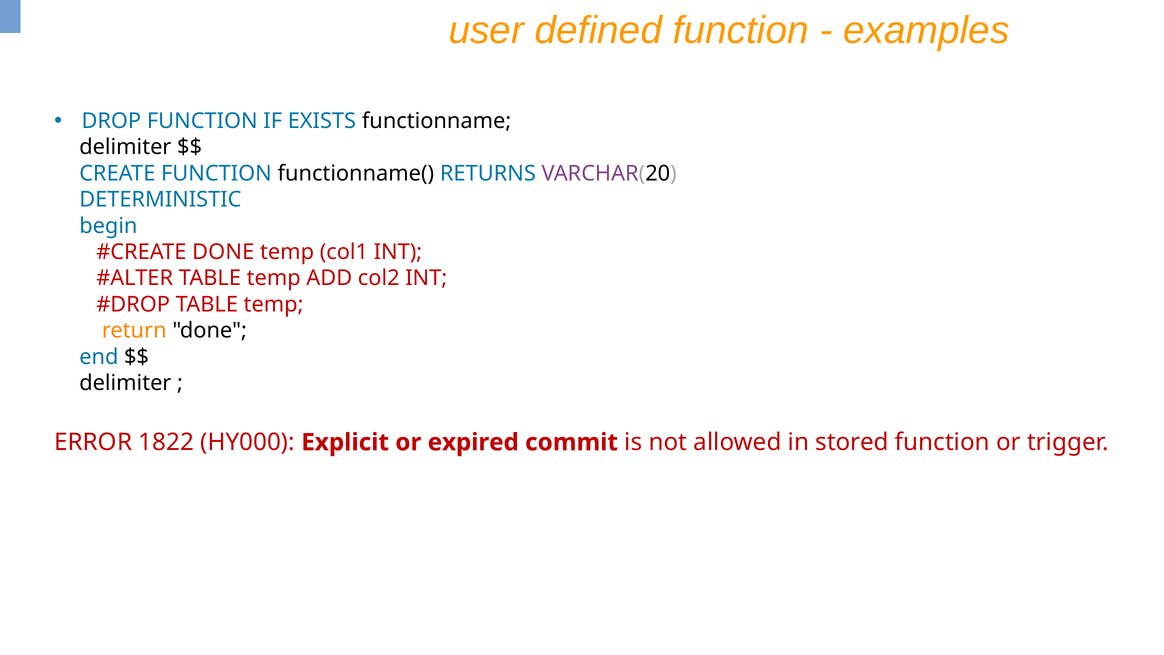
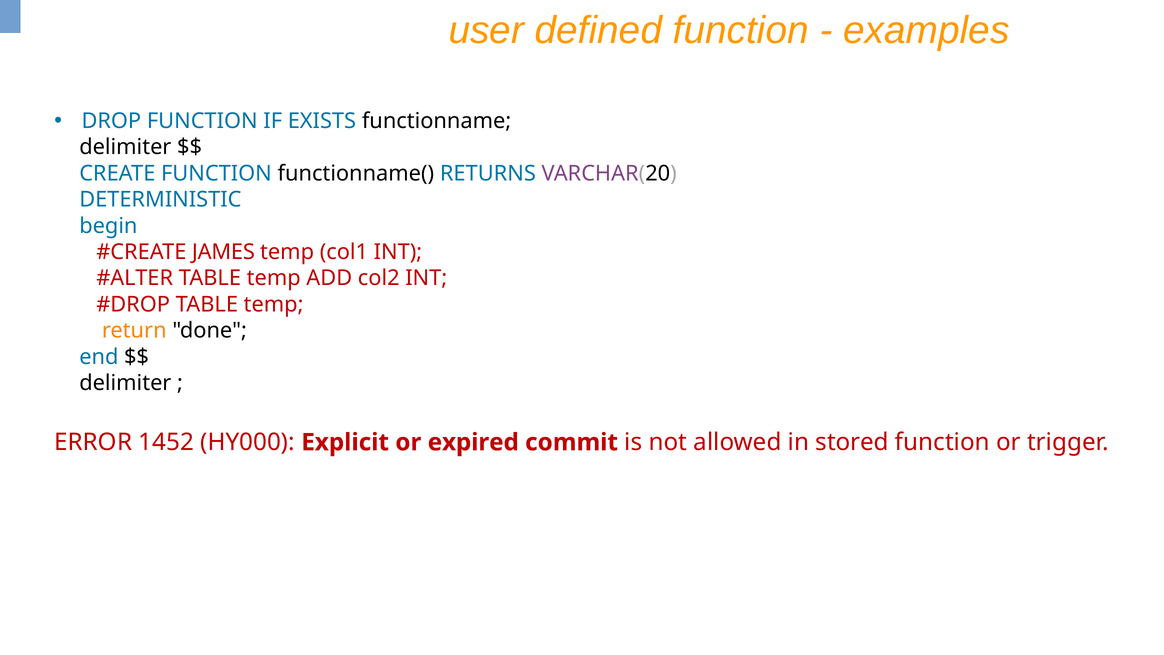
DONE at (223, 252): DONE -> JAMES
1822: 1822 -> 1452
